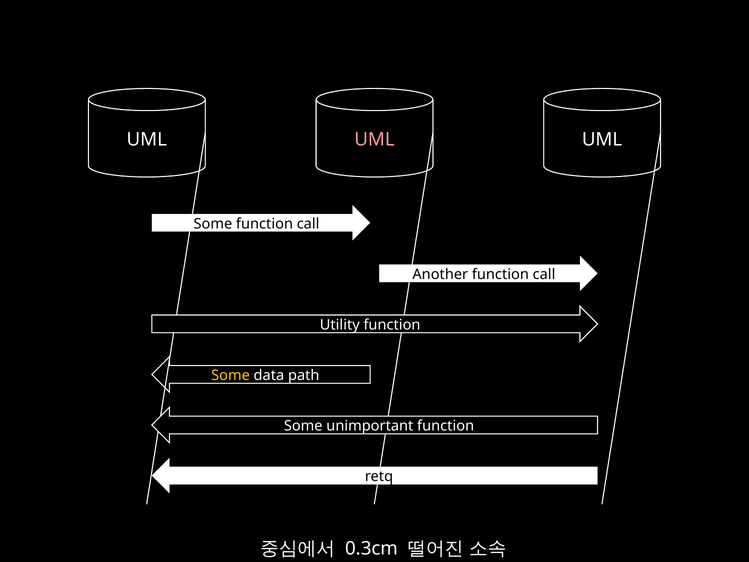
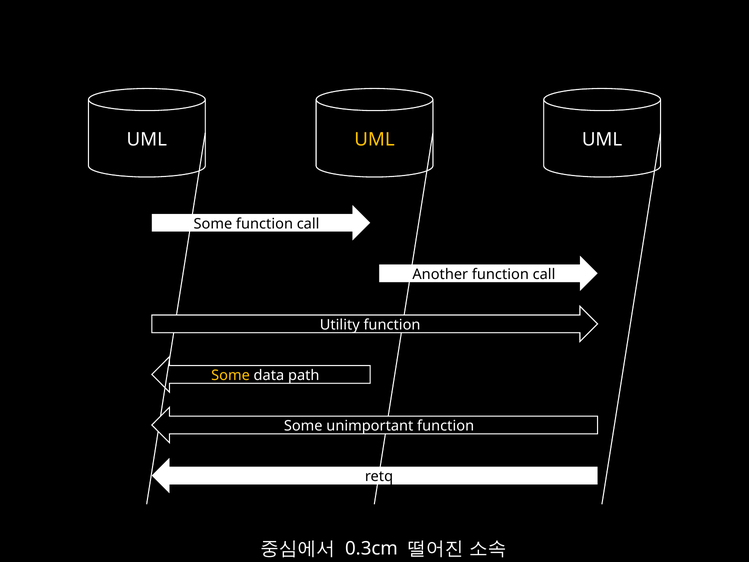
UML at (374, 139) colour: pink -> yellow
